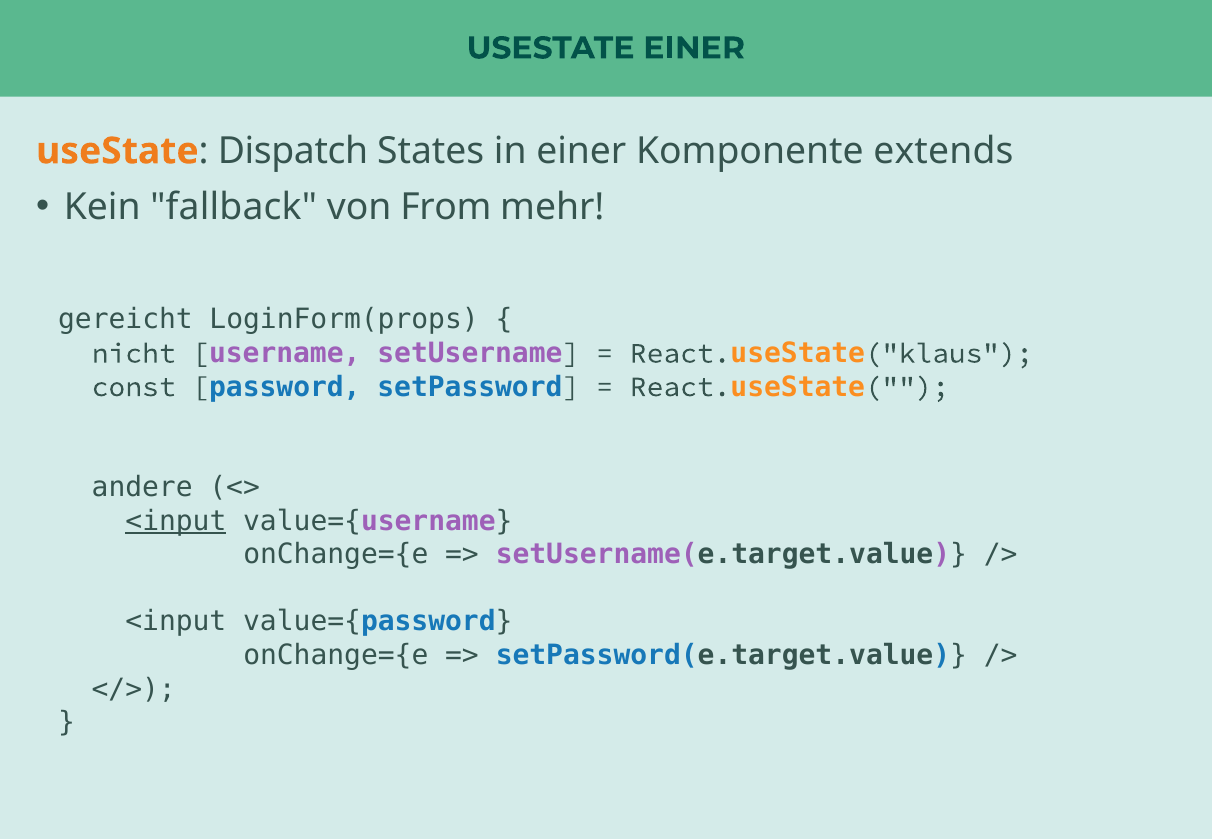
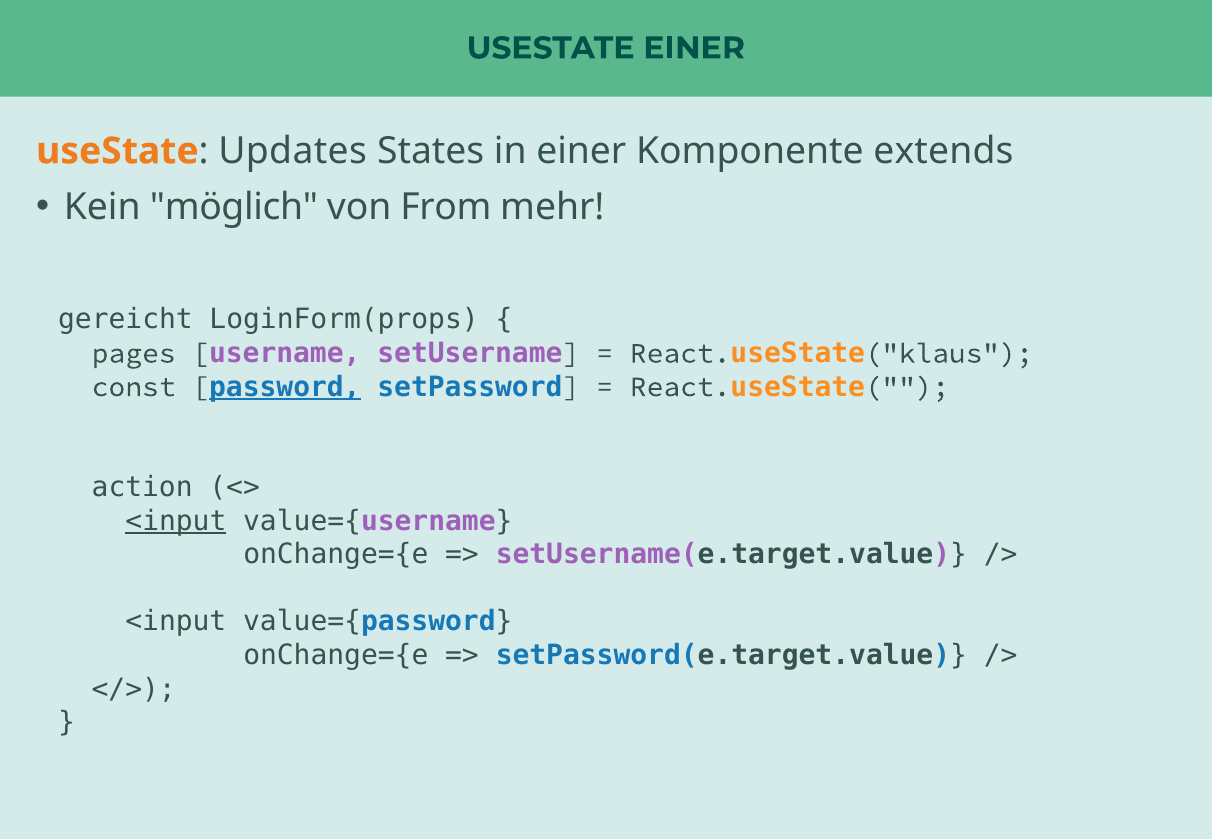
Dispatch: Dispatch -> Updates
fallback: fallback -> möglich
nicht: nicht -> pages
password underline: none -> present
andere: andere -> action
